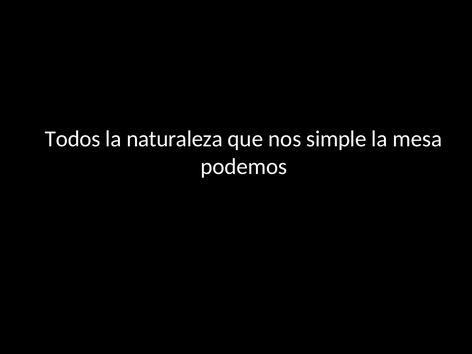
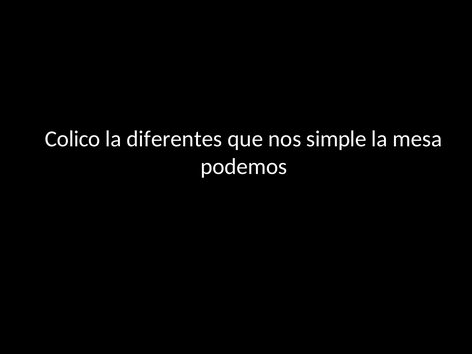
Todos: Todos -> Colico
naturaleza: naturaleza -> diferentes
